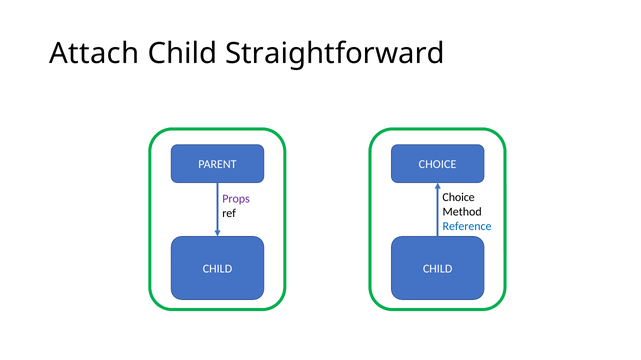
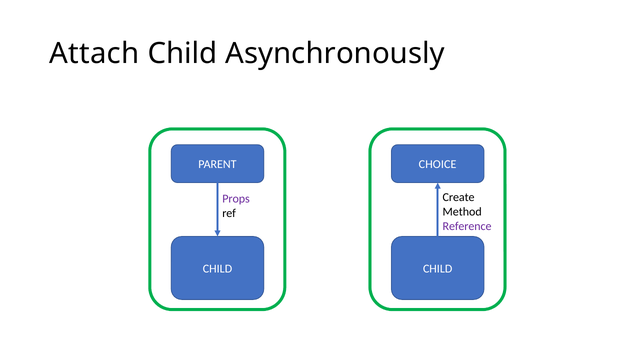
Straightforward: Straightforward -> Asynchronously
Choice at (459, 198): Choice -> Create
Reference colour: blue -> purple
